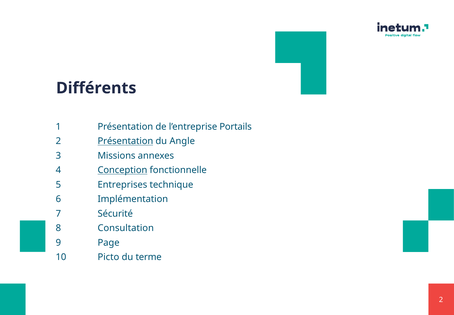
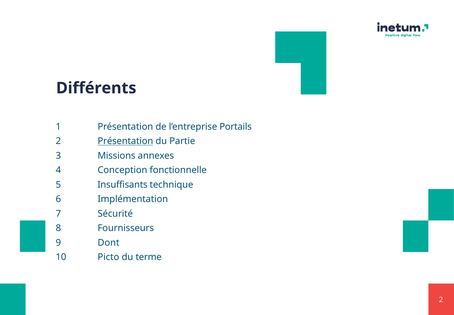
Angle: Angle -> Partie
Conception underline: present -> none
Entreprises: Entreprises -> Insuffisants
Consultation: Consultation -> Fournisseurs
Page: Page -> Dont
